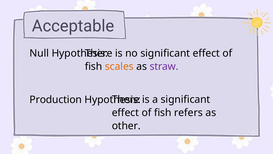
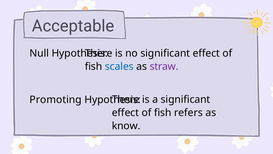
scales colour: orange -> blue
Production: Production -> Promoting
other: other -> know
